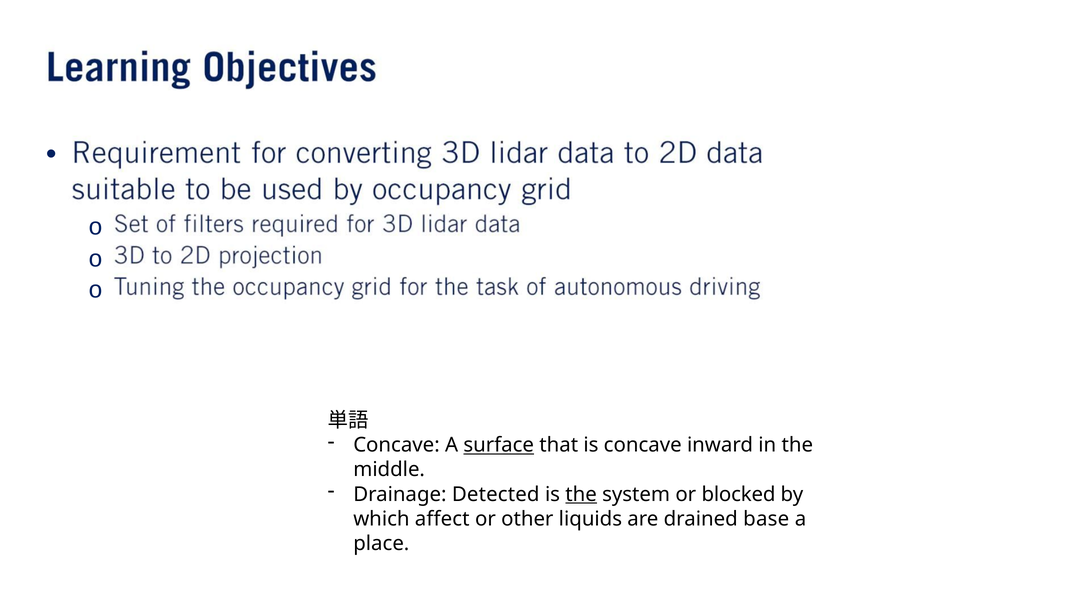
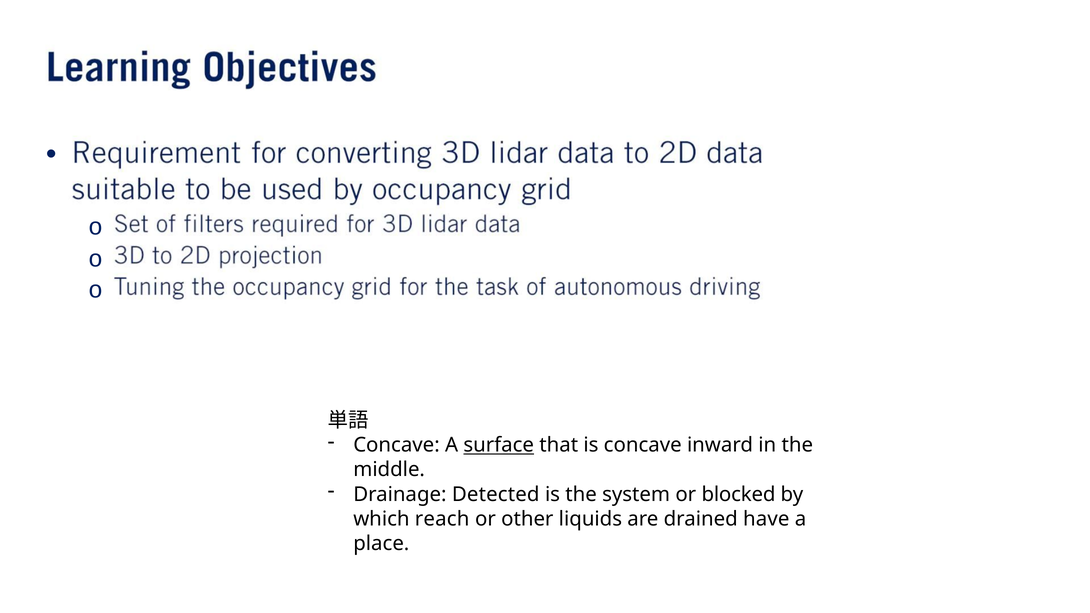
the at (581, 494) underline: present -> none
affect: affect -> reach
base: base -> have
